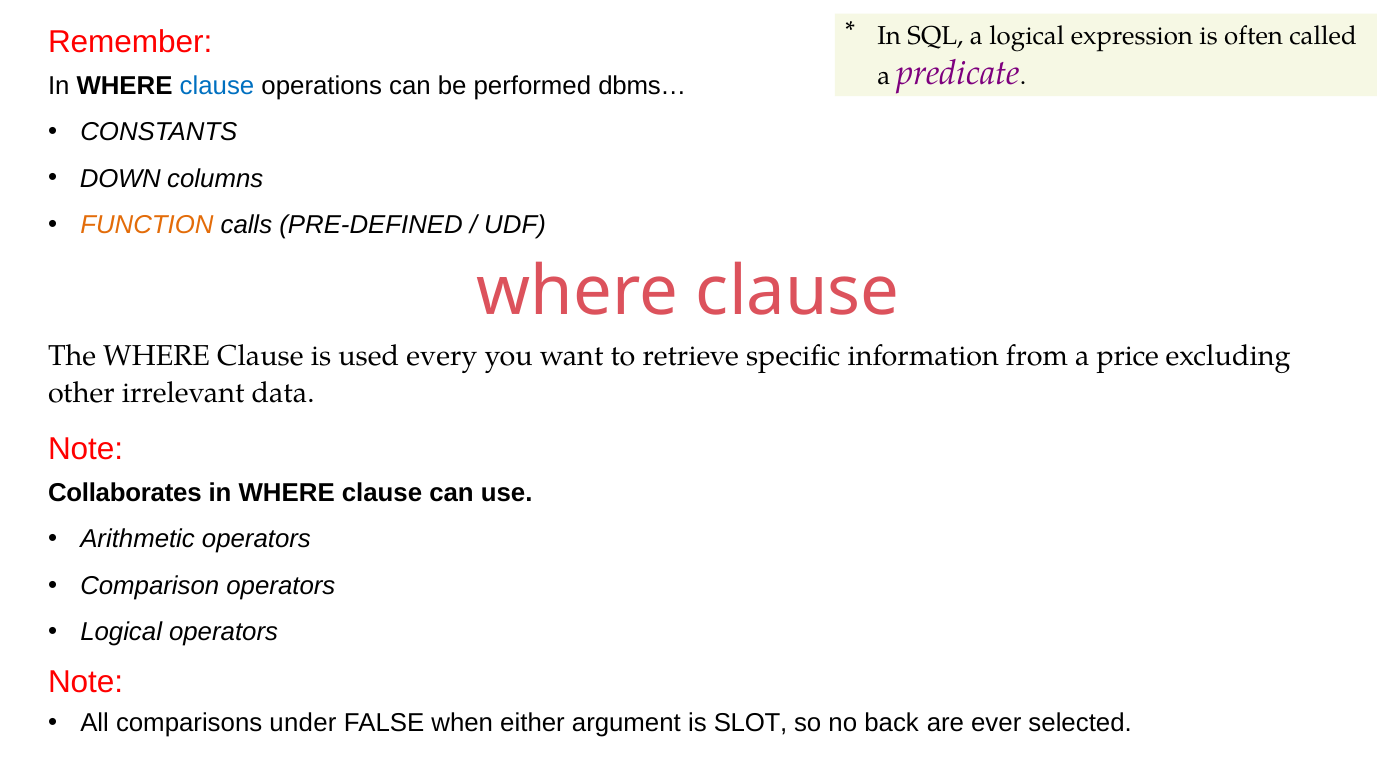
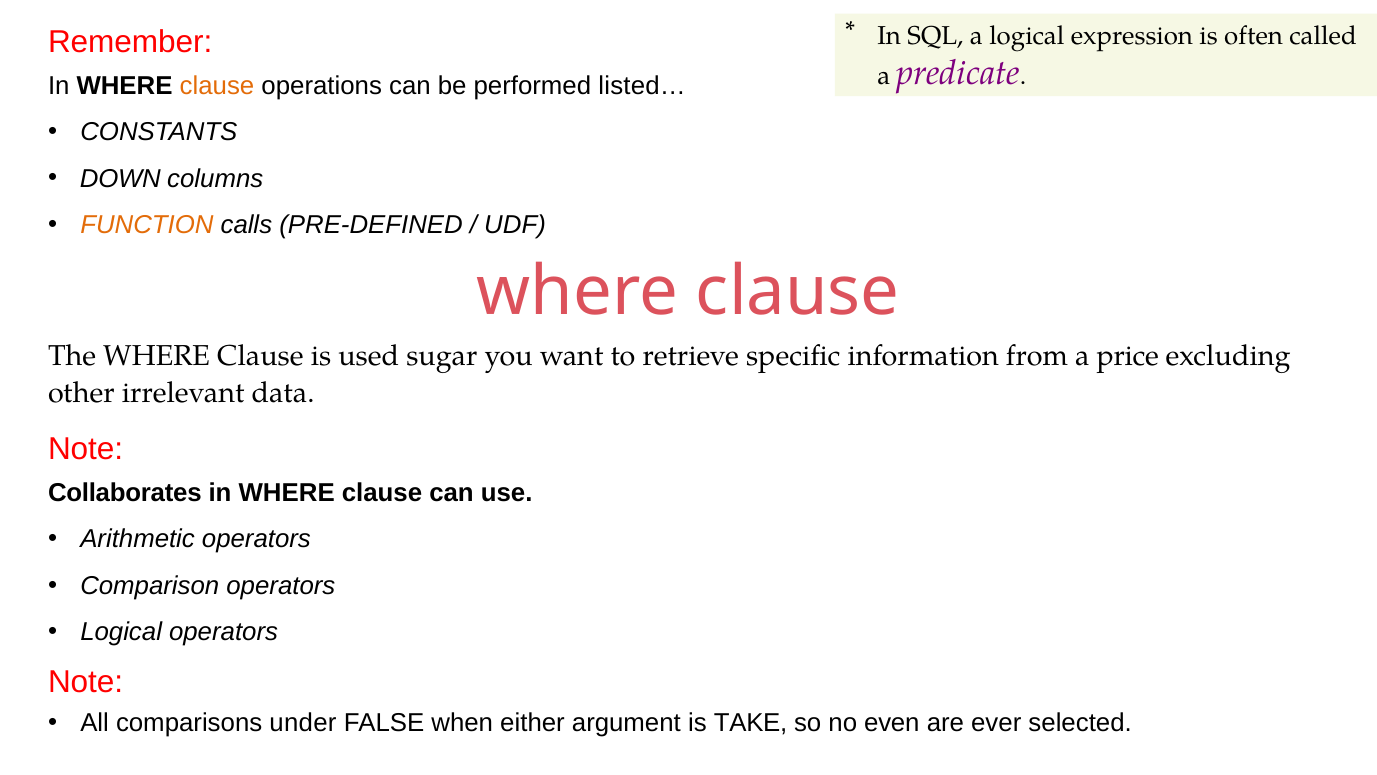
clause at (217, 85) colour: blue -> orange
dbms…: dbms… -> listed…
every: every -> sugar
SLOT: SLOT -> TAKE
back: back -> even
